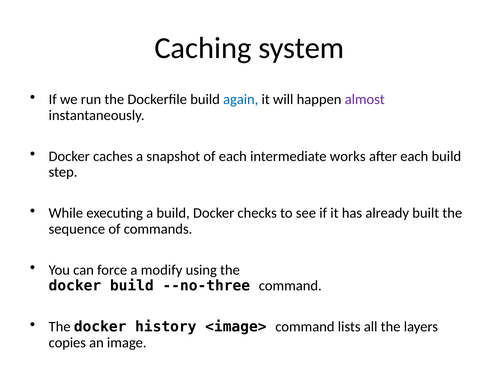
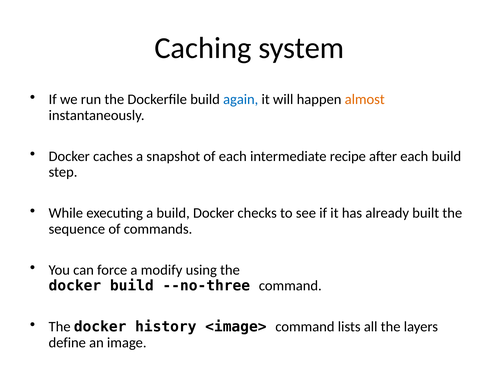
almost colour: purple -> orange
works: works -> recipe
copies: copies -> define
